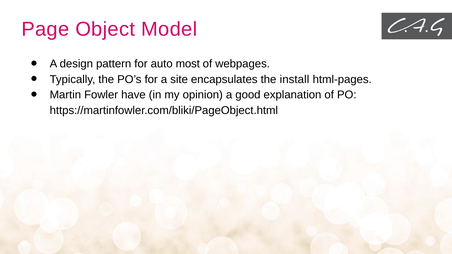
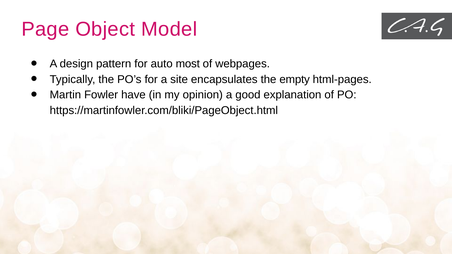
install: install -> empty
